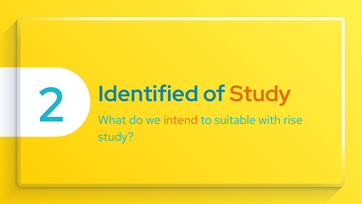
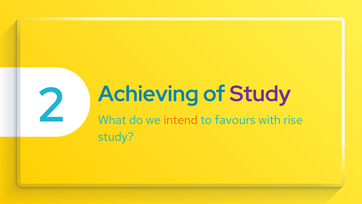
Identified: Identified -> Achieving
Study at (260, 94) colour: orange -> purple
suitable: suitable -> favours
